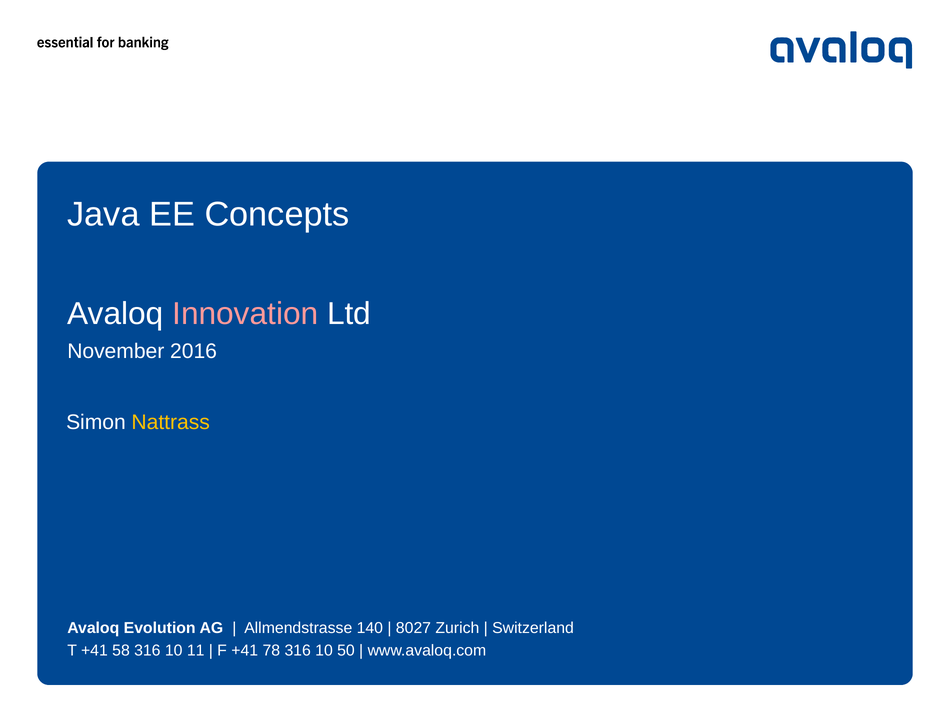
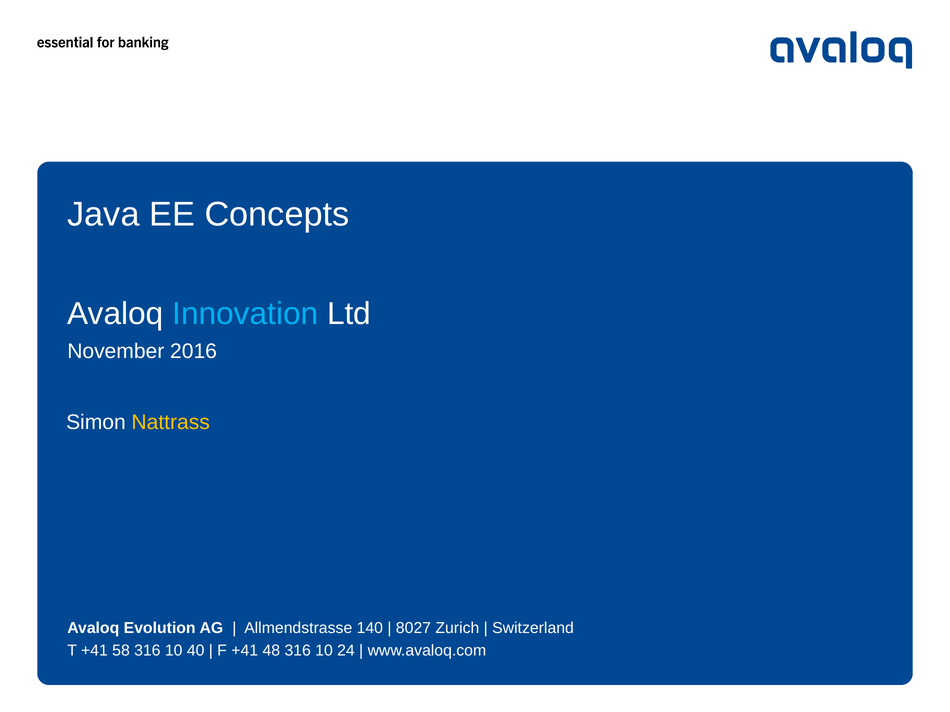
Innovation colour: pink -> light blue
11: 11 -> 40
78: 78 -> 48
50: 50 -> 24
